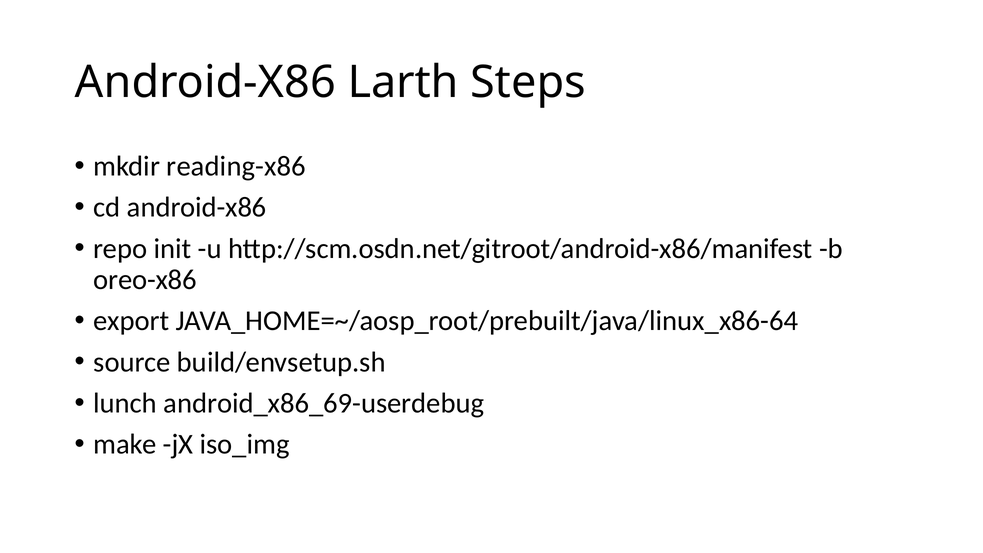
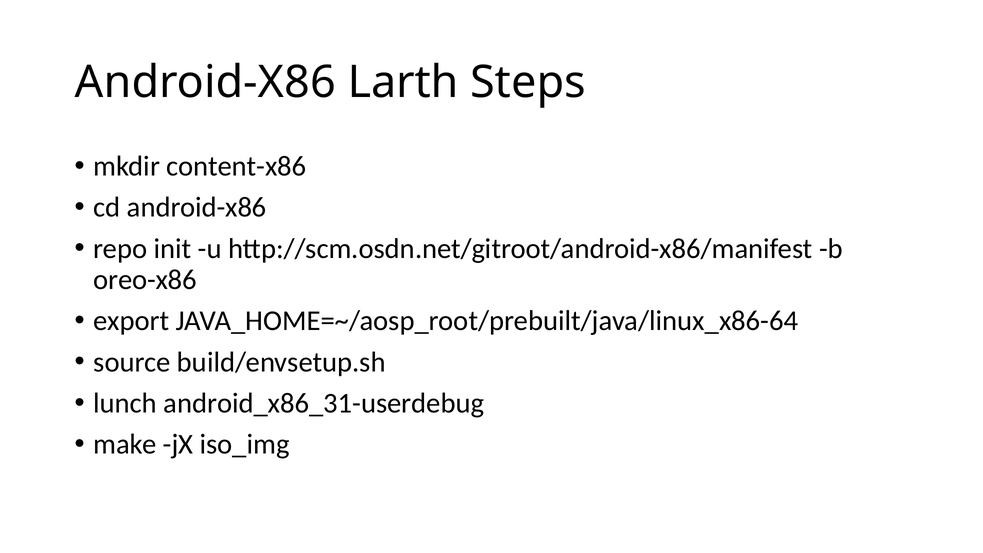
reading-x86: reading-x86 -> content-x86
android_x86_69-userdebug: android_x86_69-userdebug -> android_x86_31-userdebug
